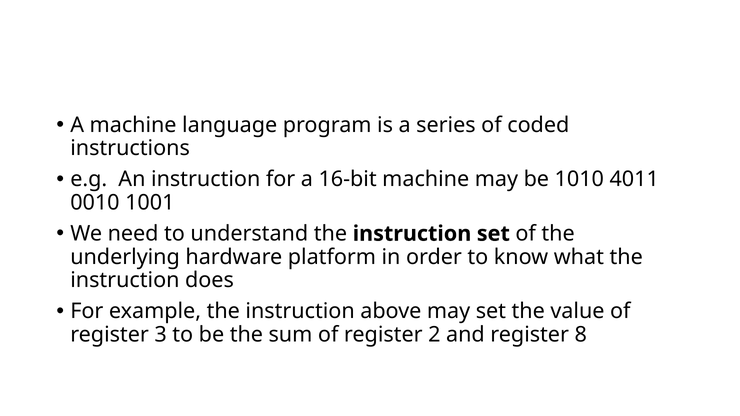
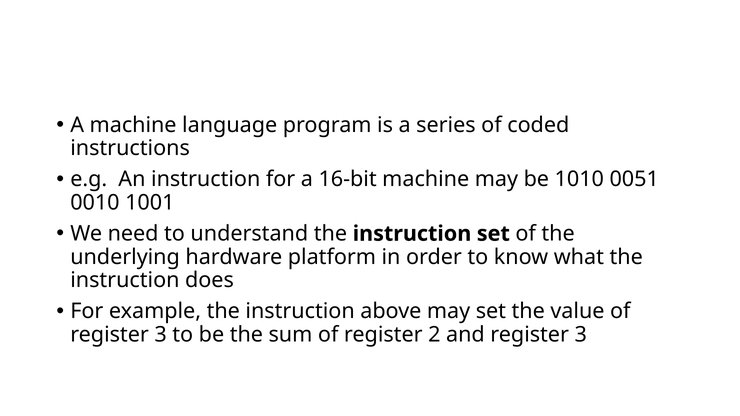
4011: 4011 -> 0051
and register 8: 8 -> 3
